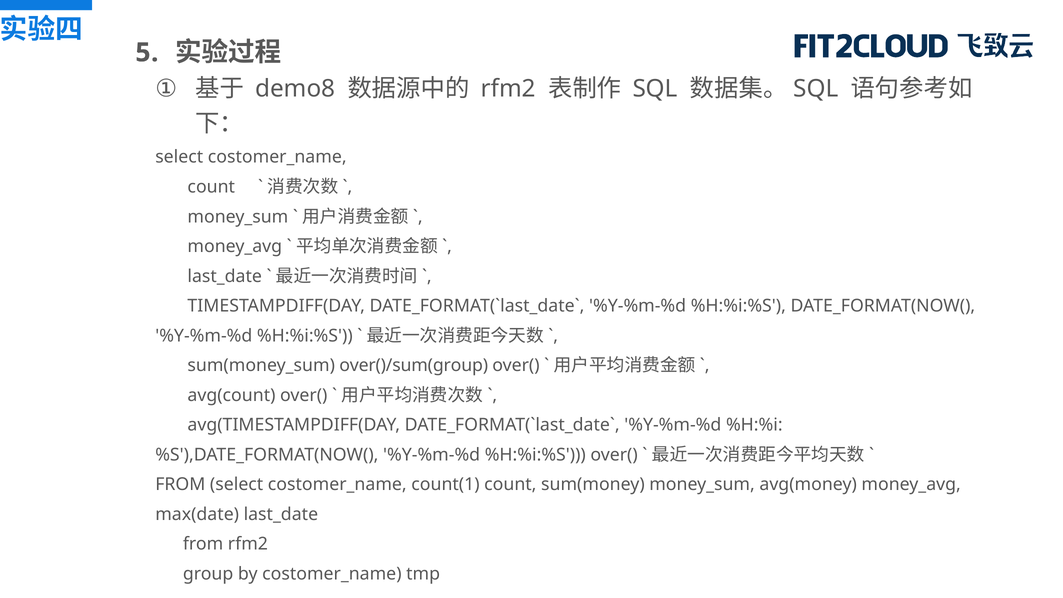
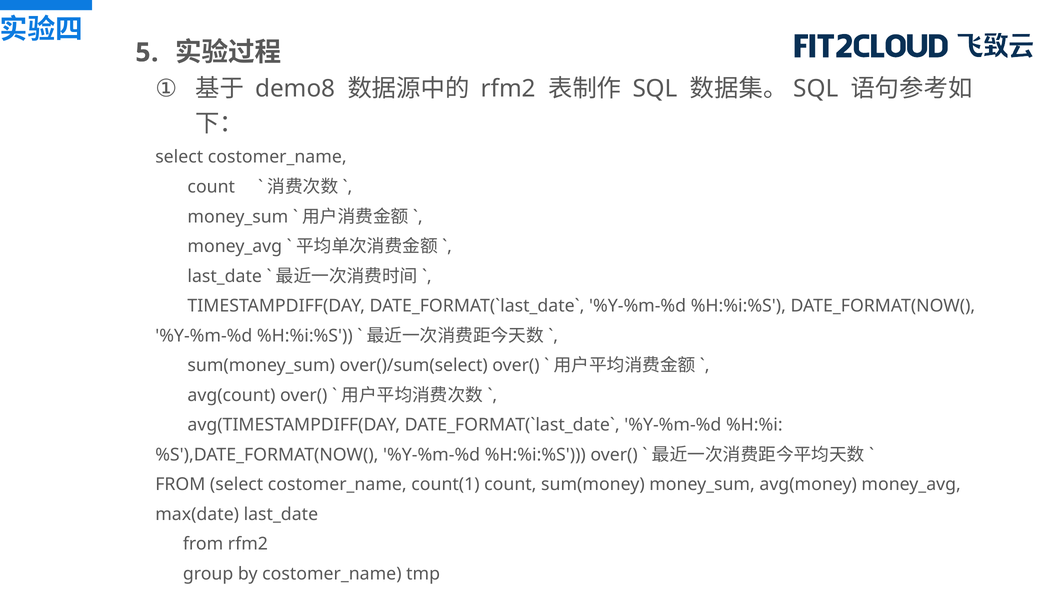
over()/sum(group: over()/sum(group -> over()/sum(select
